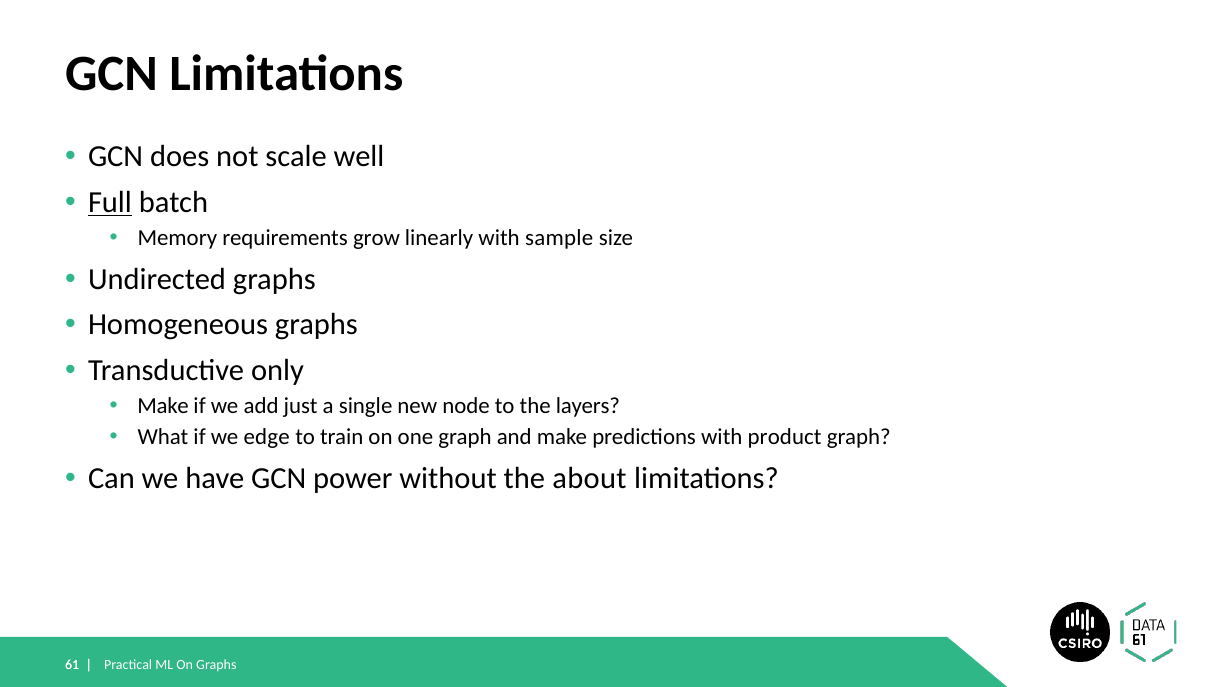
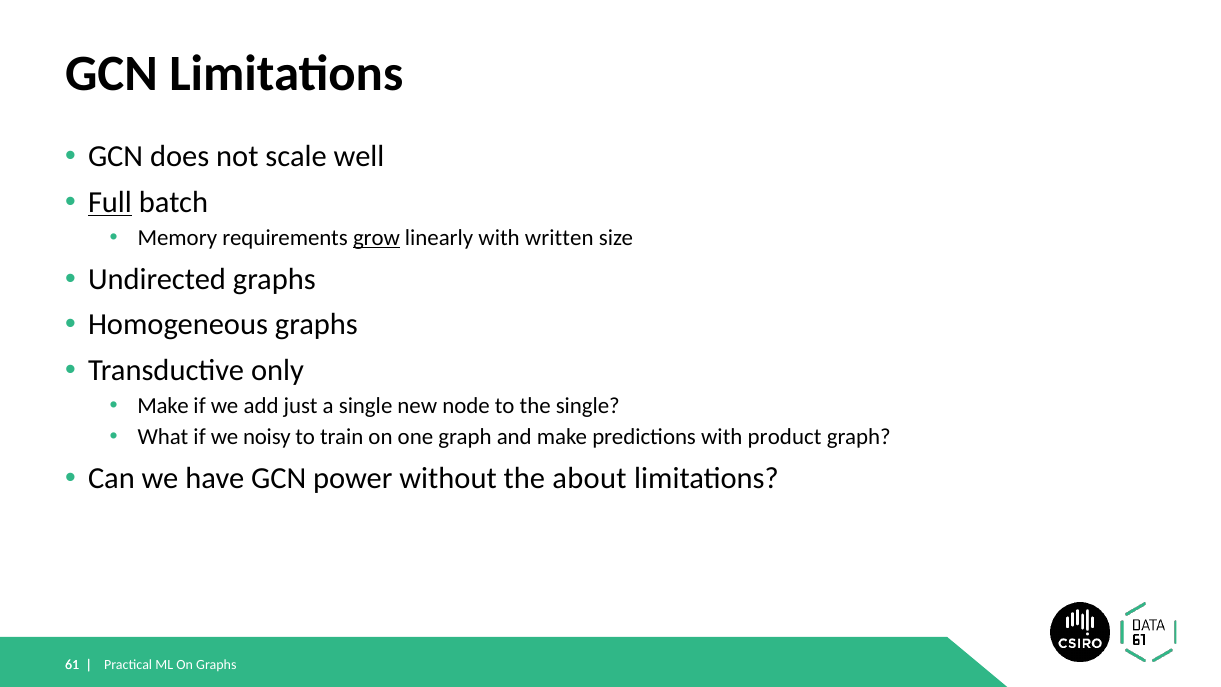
grow underline: none -> present
sample: sample -> written
the layers: layers -> single
edge: edge -> noisy
